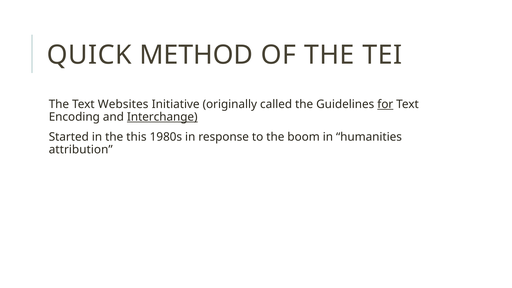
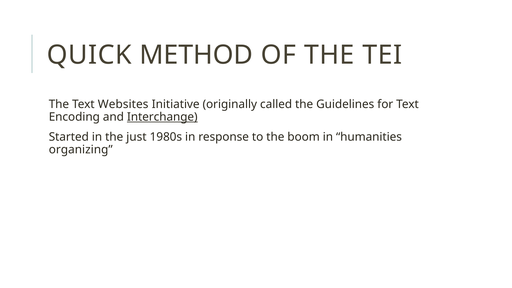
for underline: present -> none
this: this -> just
attribution: attribution -> organizing
